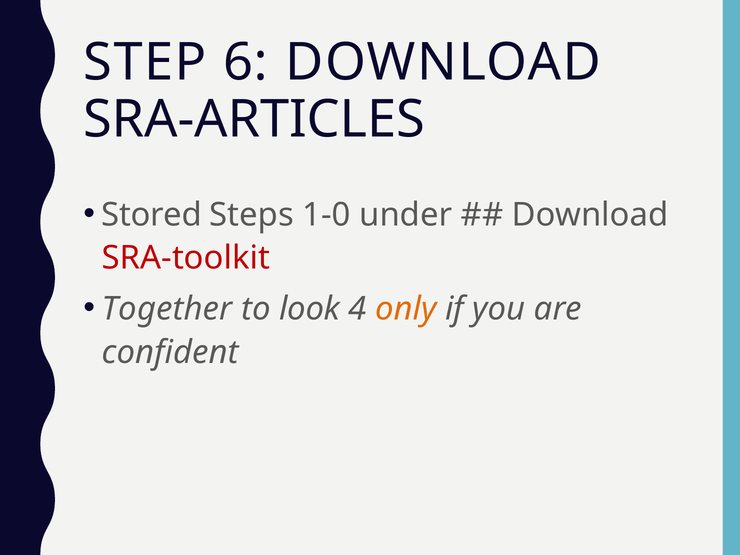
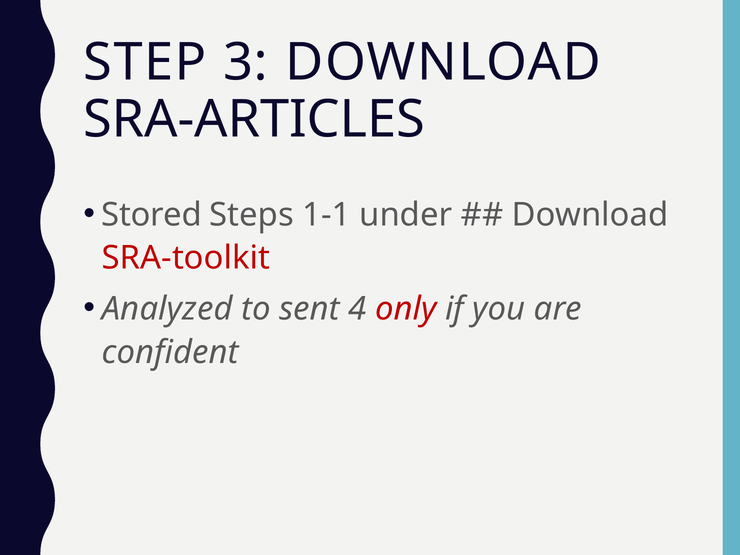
6: 6 -> 3
1-0: 1-0 -> 1-1
Together: Together -> Analyzed
look: look -> sent
only colour: orange -> red
